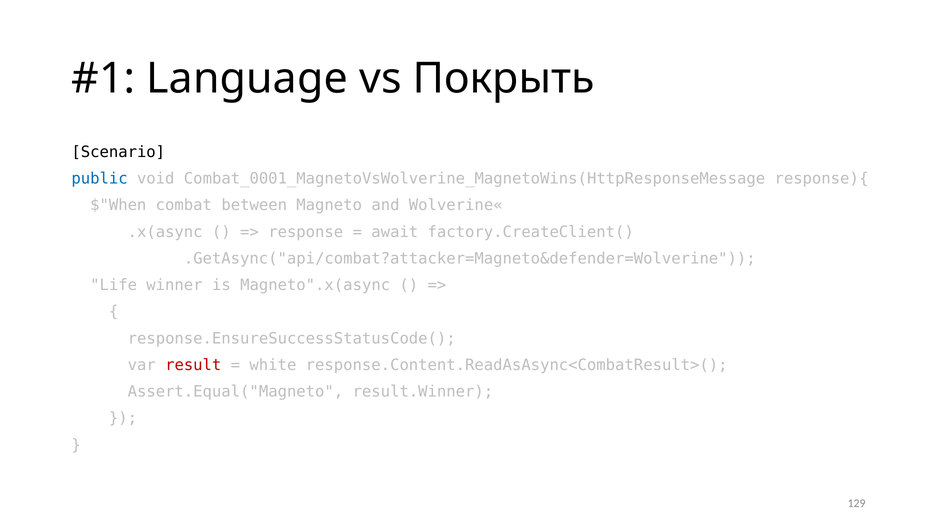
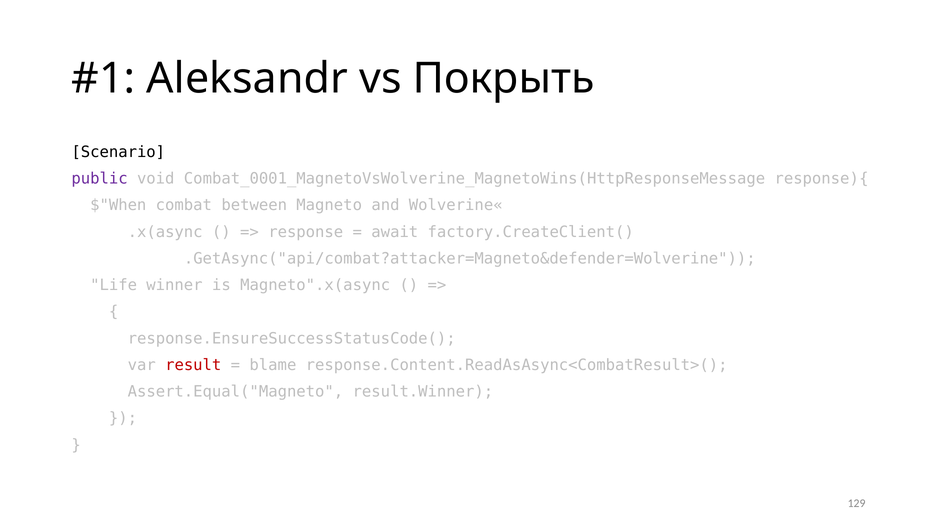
Language: Language -> Aleksandr
public colour: blue -> purple
white: white -> blame
